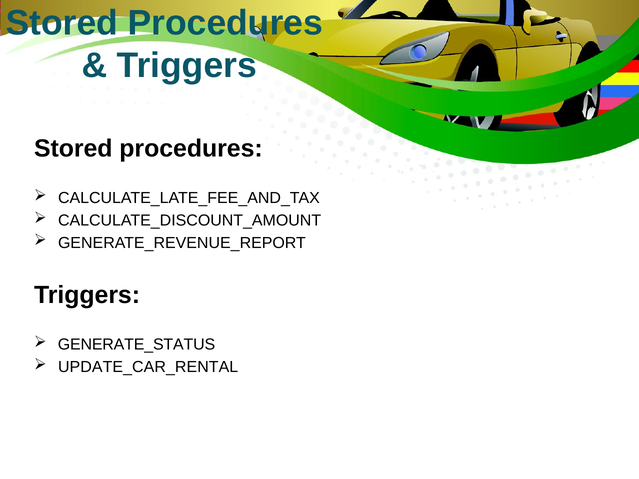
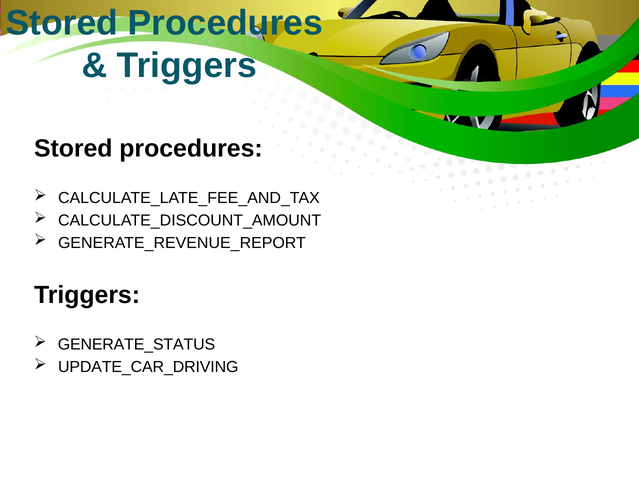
UPDATE_CAR_RENTAL: UPDATE_CAR_RENTAL -> UPDATE_CAR_DRIVING
